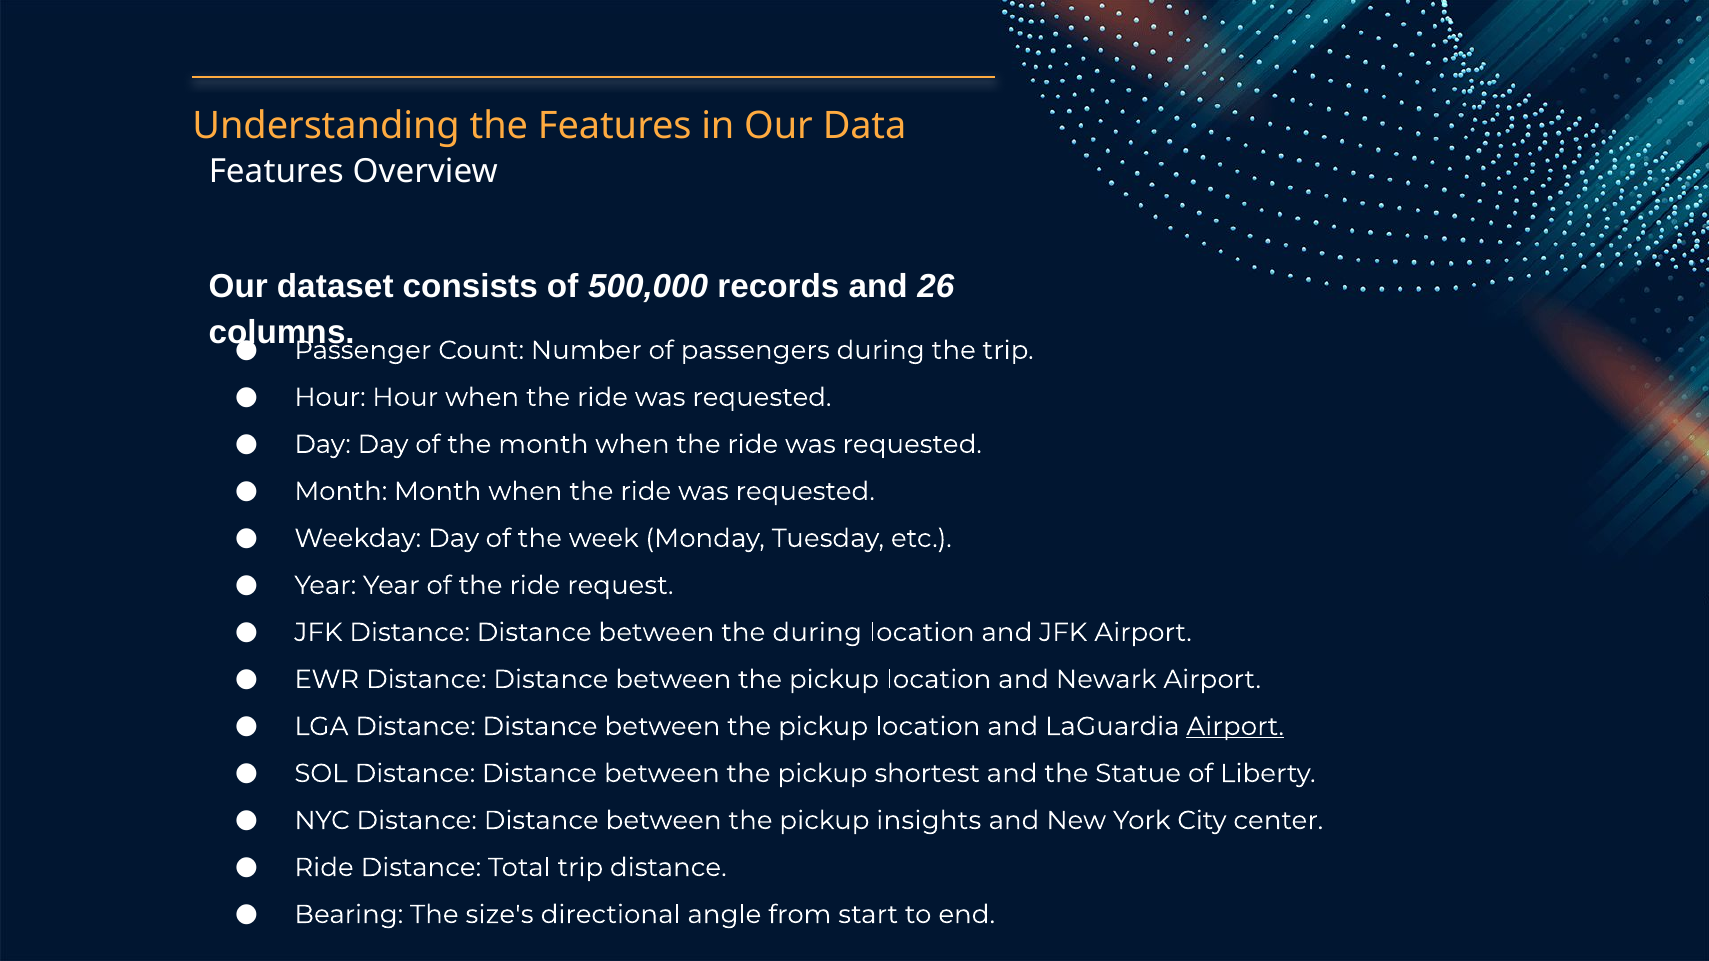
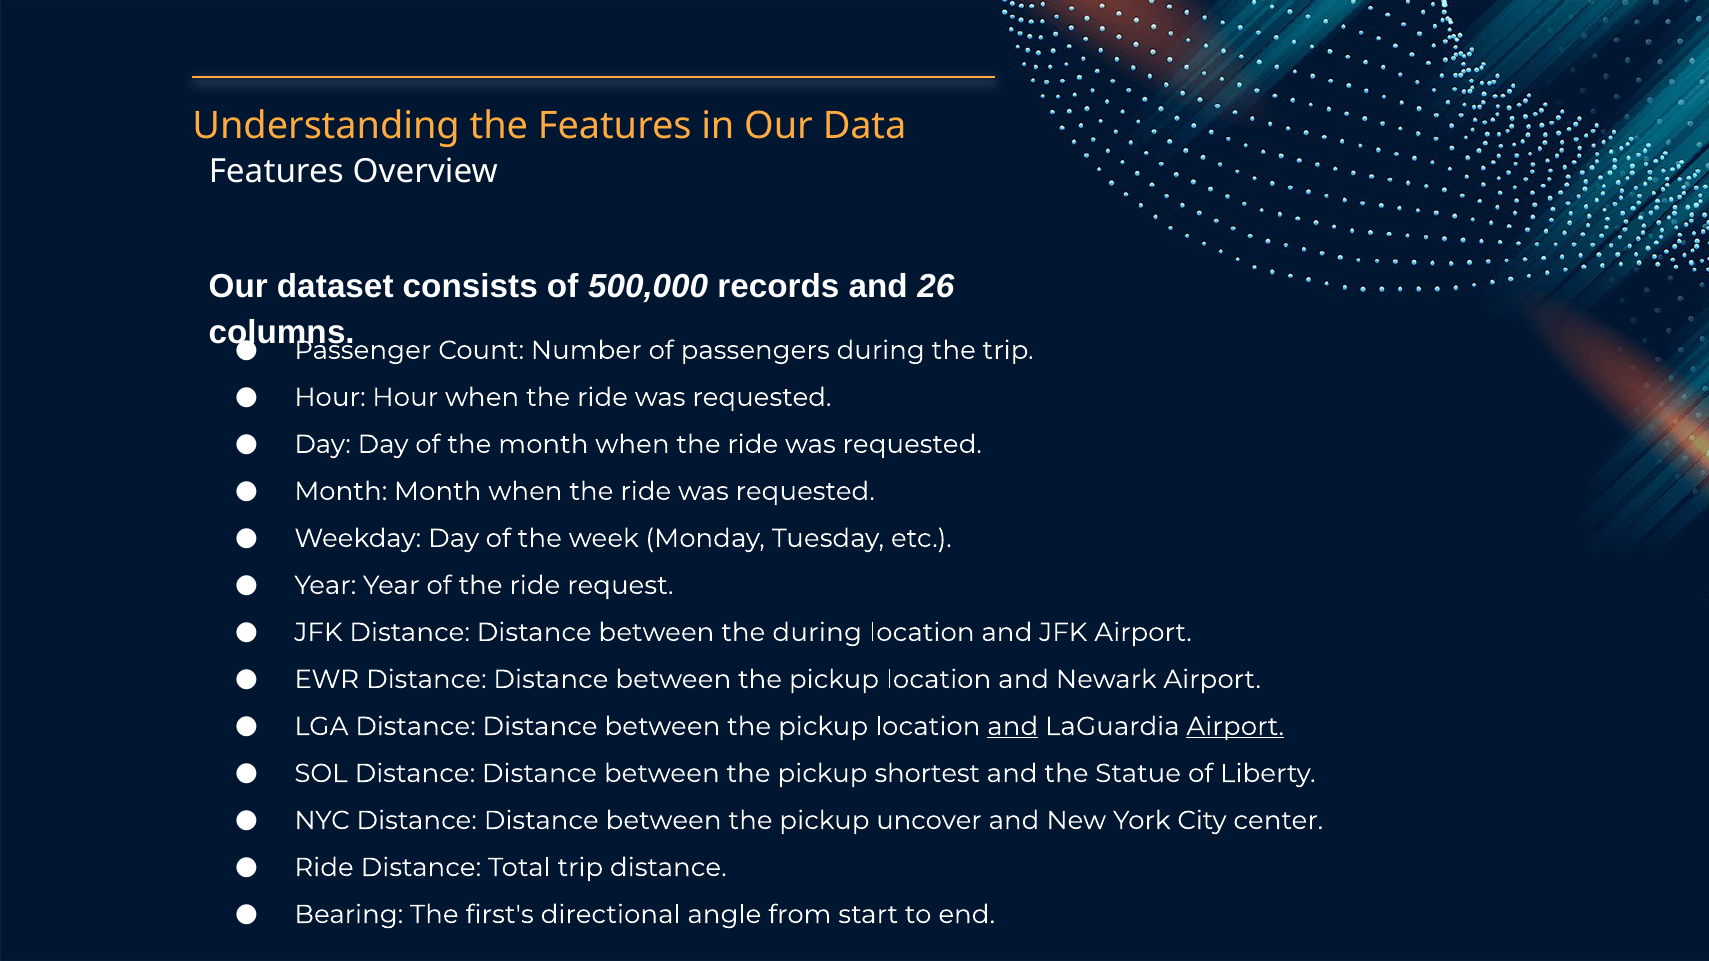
and at (1013, 727) underline: none -> present
insights: insights -> uncover
size's: size's -> first's
